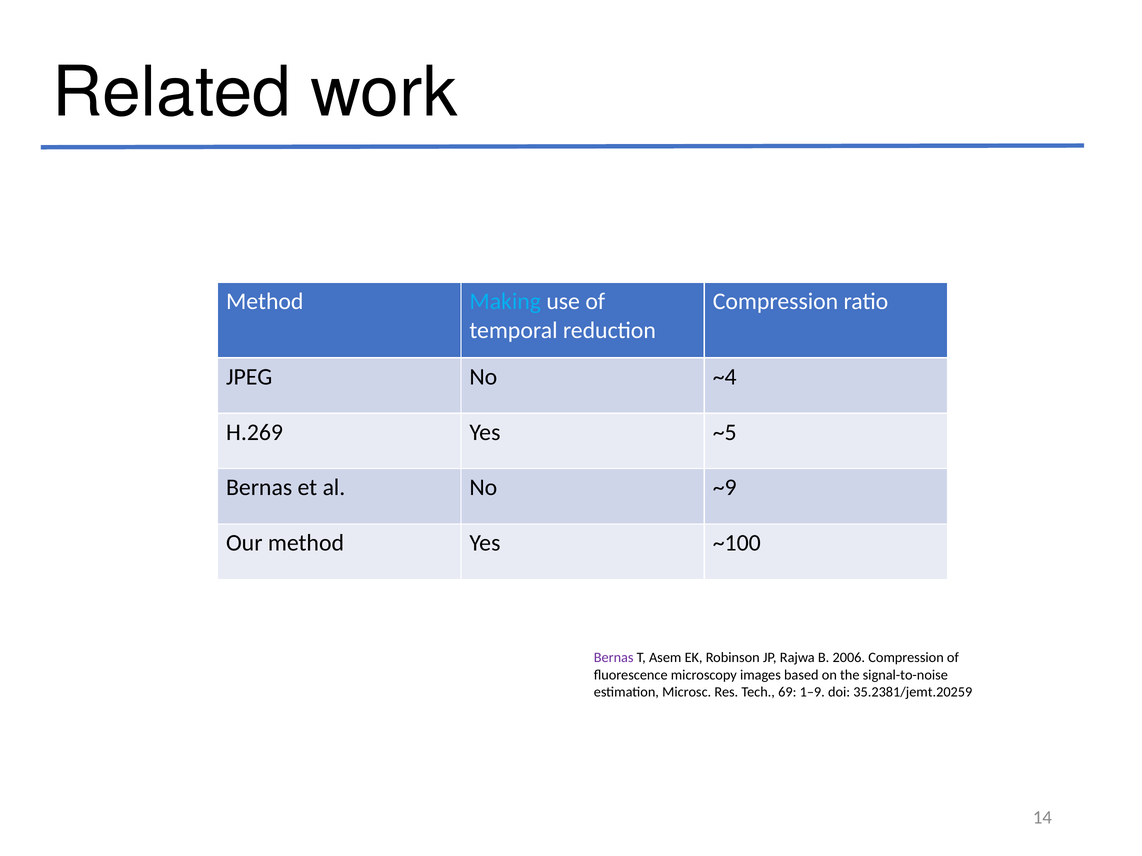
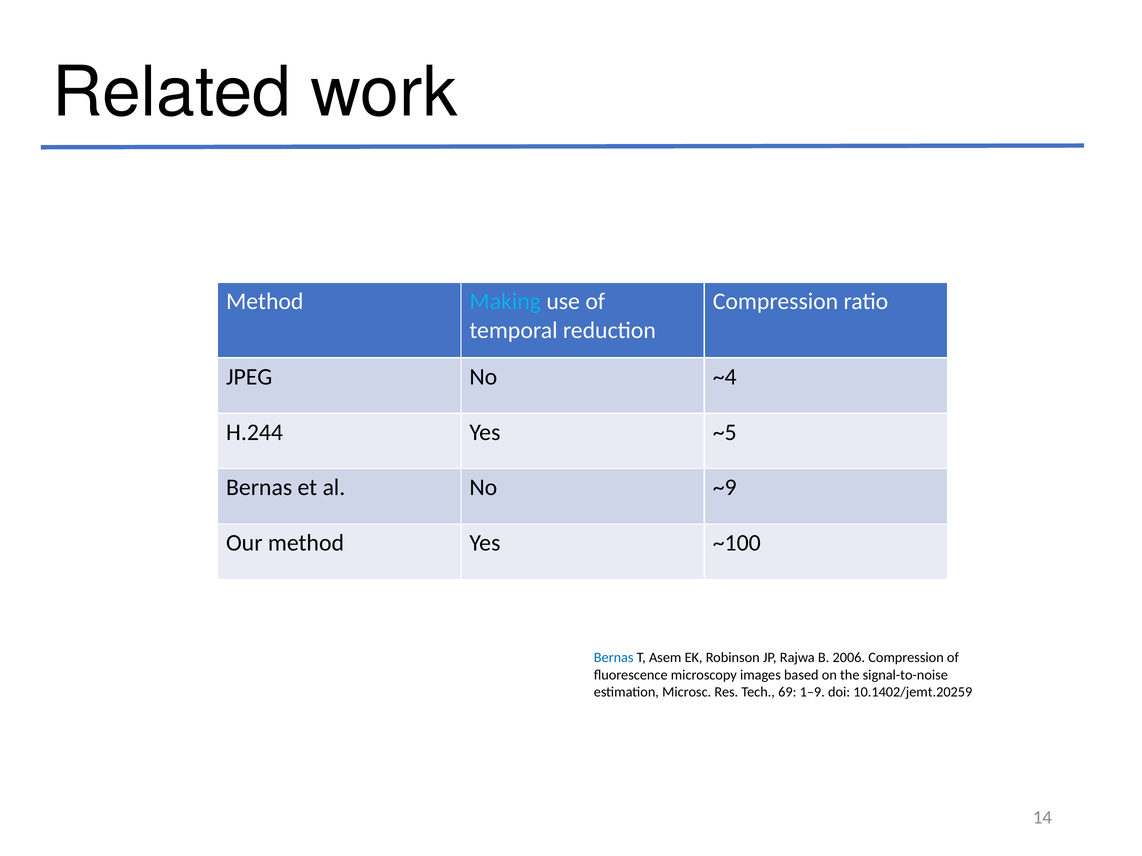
H.269: H.269 -> H.244
Bernas at (614, 658) colour: purple -> blue
35.2381/jemt.20259: 35.2381/jemt.20259 -> 10.1402/jemt.20259
